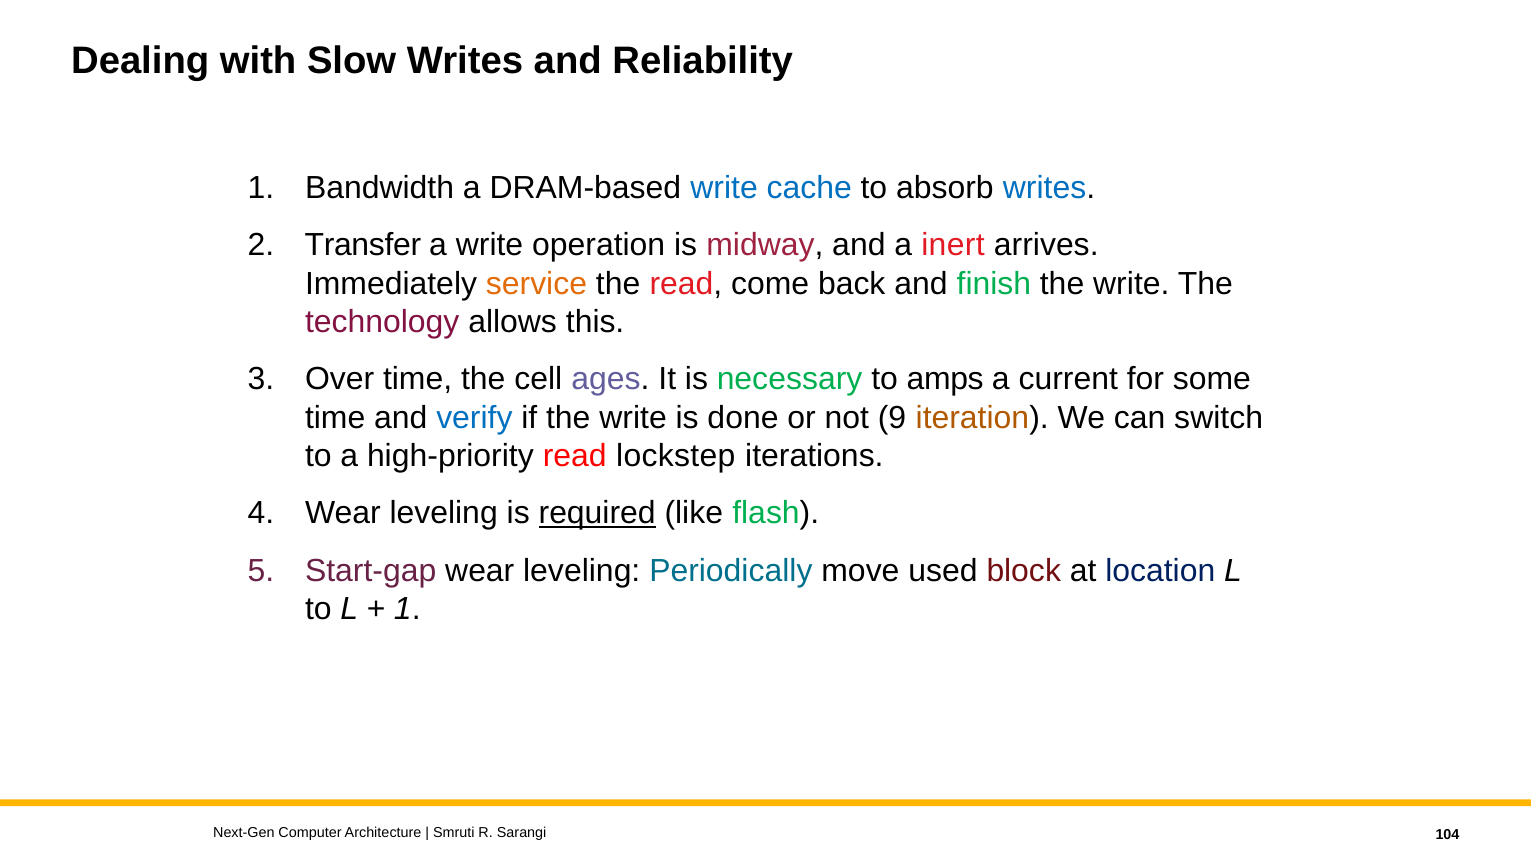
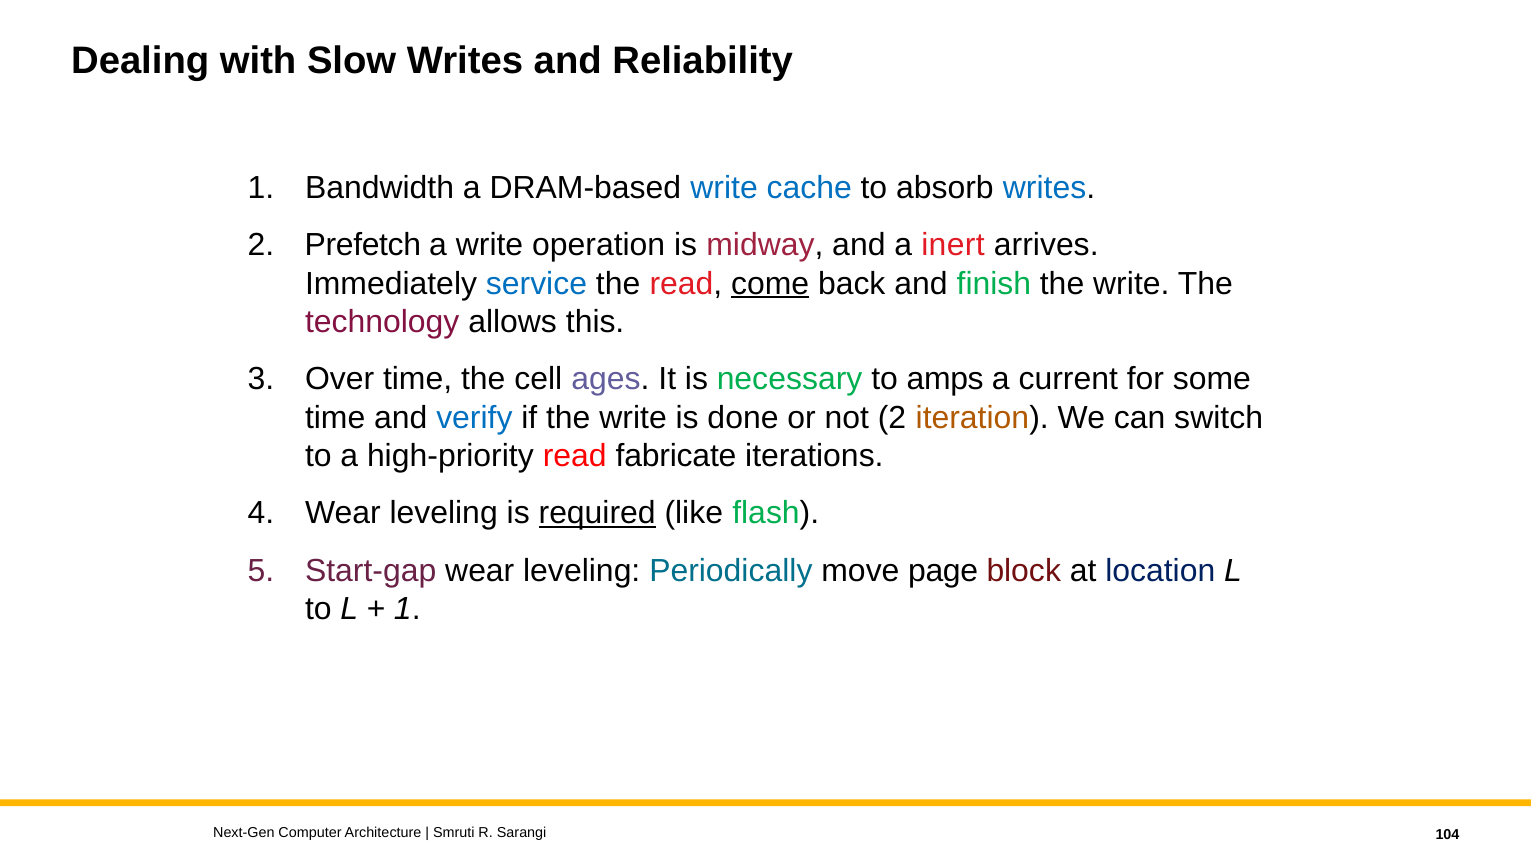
Transfer: Transfer -> Prefetch
service colour: orange -> blue
come underline: none -> present
not 9: 9 -> 2
lockstep: lockstep -> fabricate
used: used -> page
